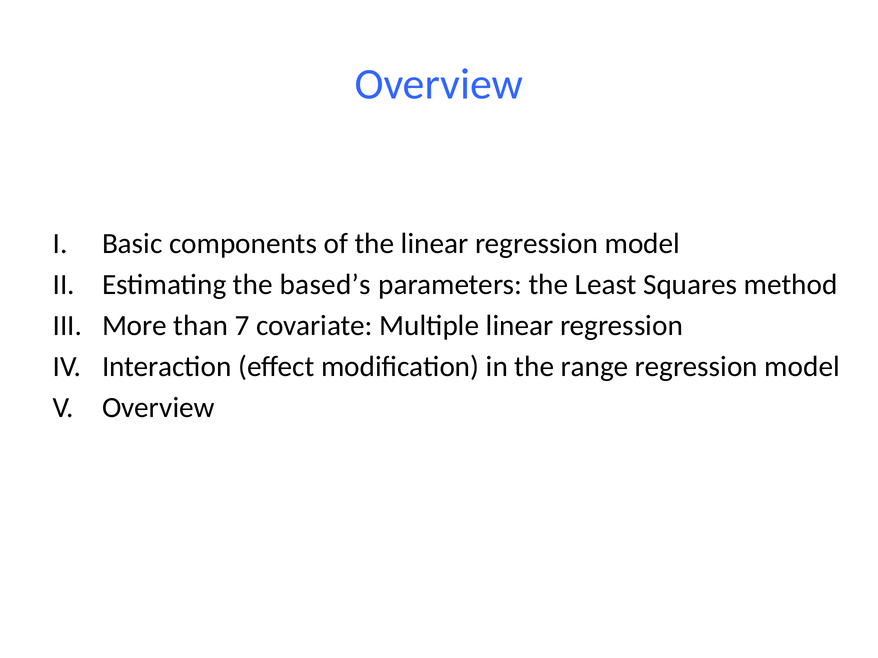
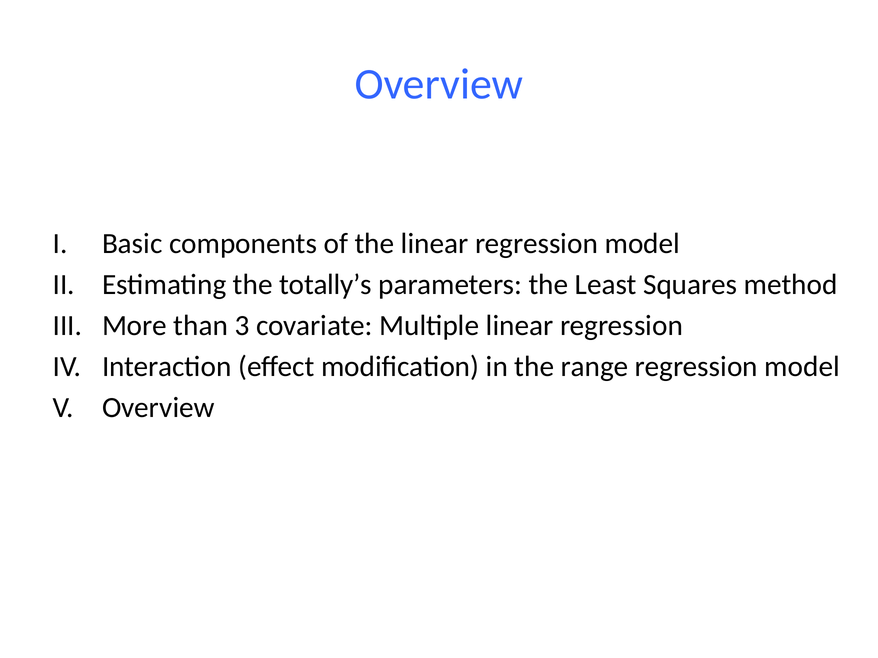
based’s: based’s -> totally’s
7: 7 -> 3
